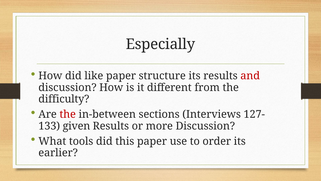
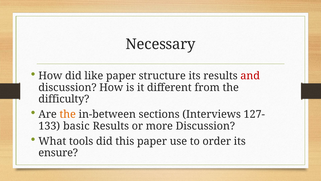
Especially: Especially -> Necessary
the at (68, 114) colour: red -> orange
given: given -> basic
earlier: earlier -> ensure
